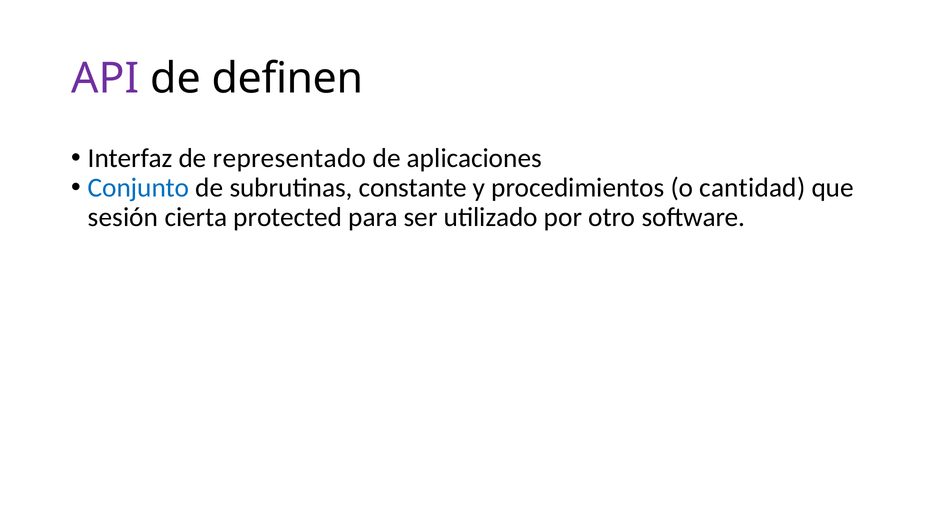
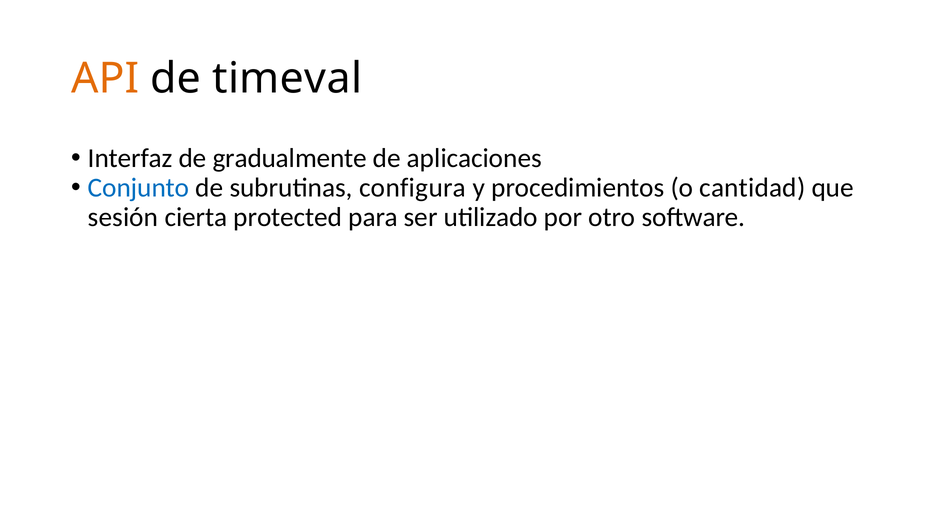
API colour: purple -> orange
definen: definen -> timeval
representado: representado -> gradualmente
constante: constante -> configura
